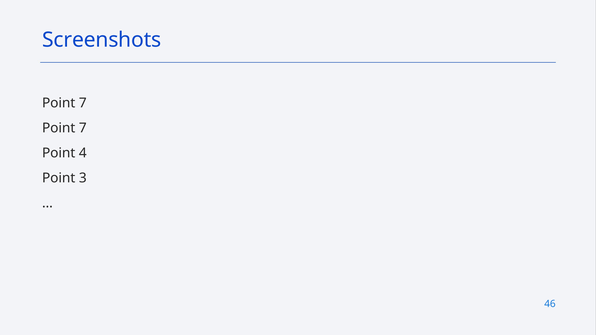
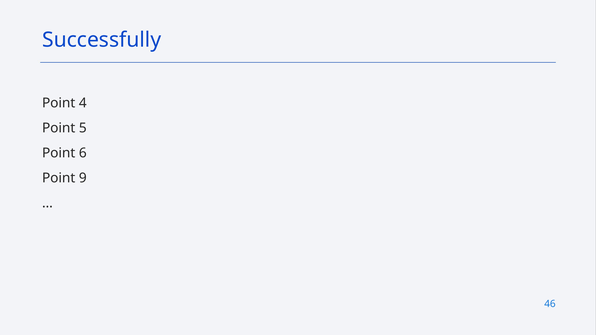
Screenshots: Screenshots -> Successfully
7 at (83, 103): 7 -> 4
7 at (83, 128): 7 -> 5
4: 4 -> 6
3: 3 -> 9
